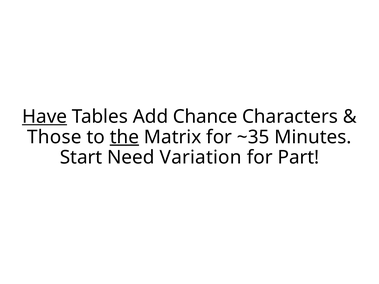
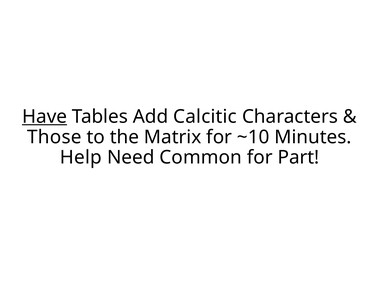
Chance: Chance -> Calcitic
the underline: present -> none
~35: ~35 -> ~10
Start: Start -> Help
Variation: Variation -> Common
